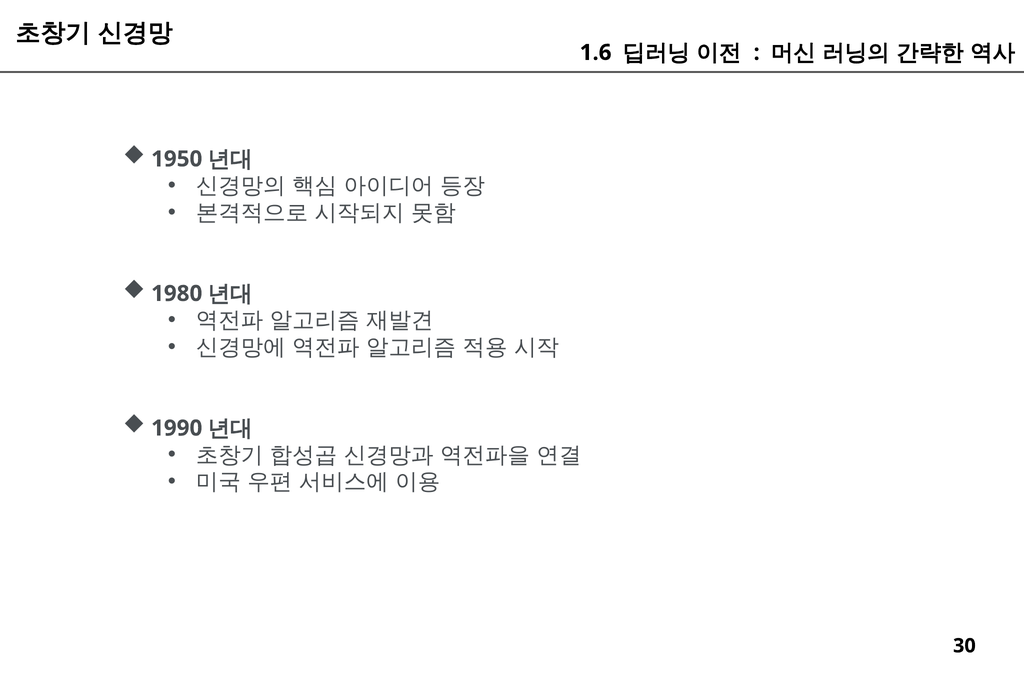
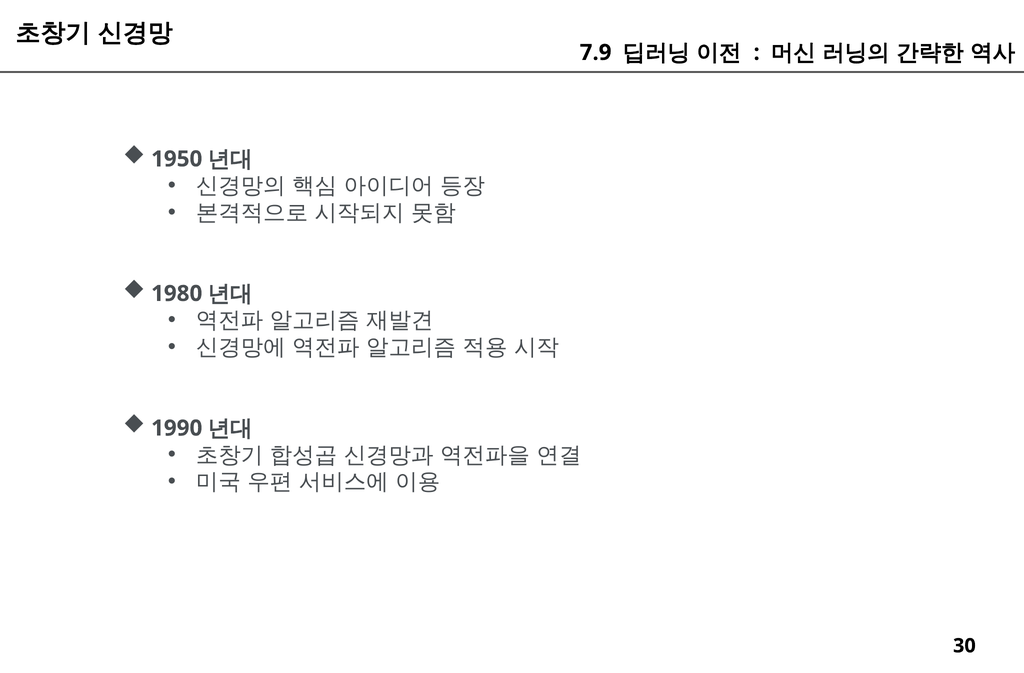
1.6: 1.6 -> 7.9
